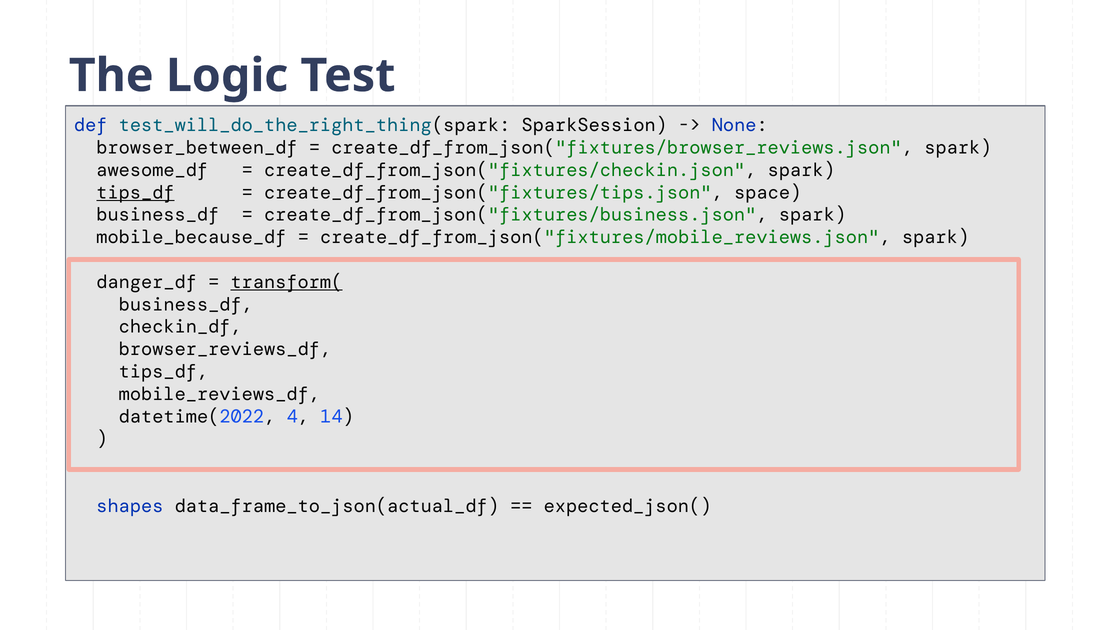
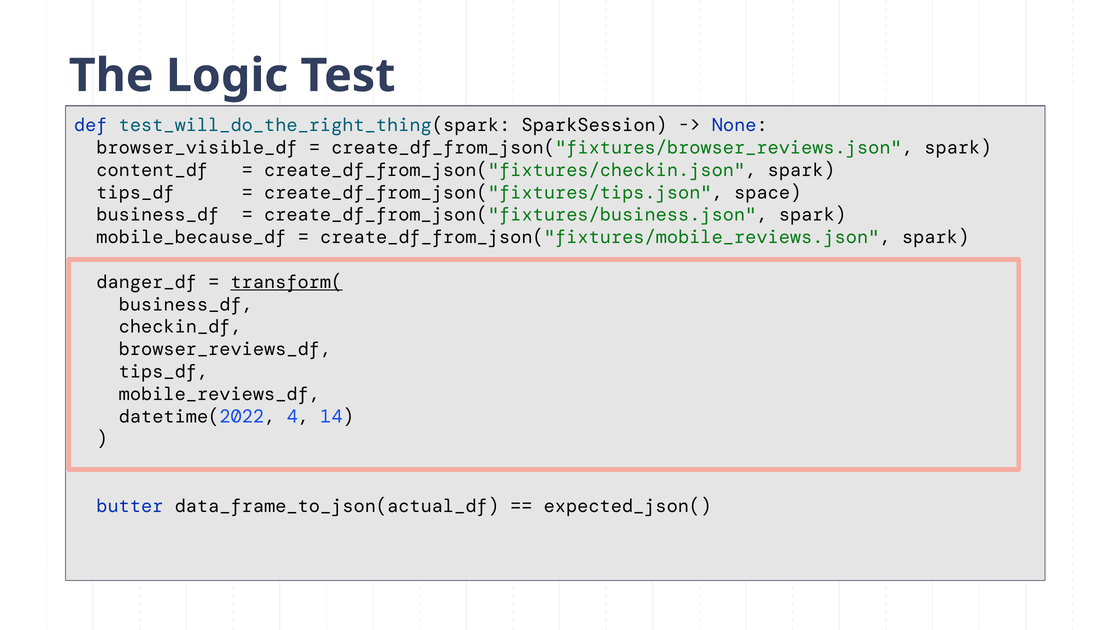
browser_between_df: browser_between_df -> browser_visible_df
awesome_df: awesome_df -> content_df
tips_df at (135, 192) underline: present -> none
shapes: shapes -> butter
